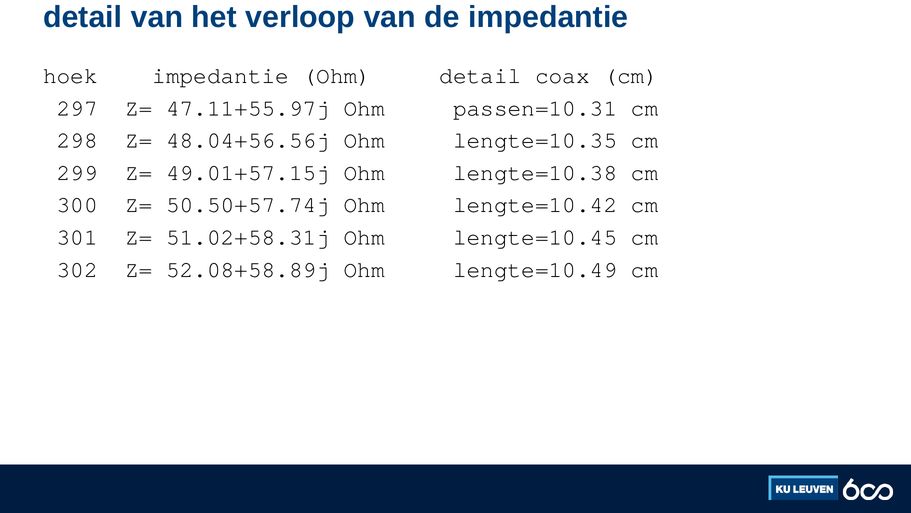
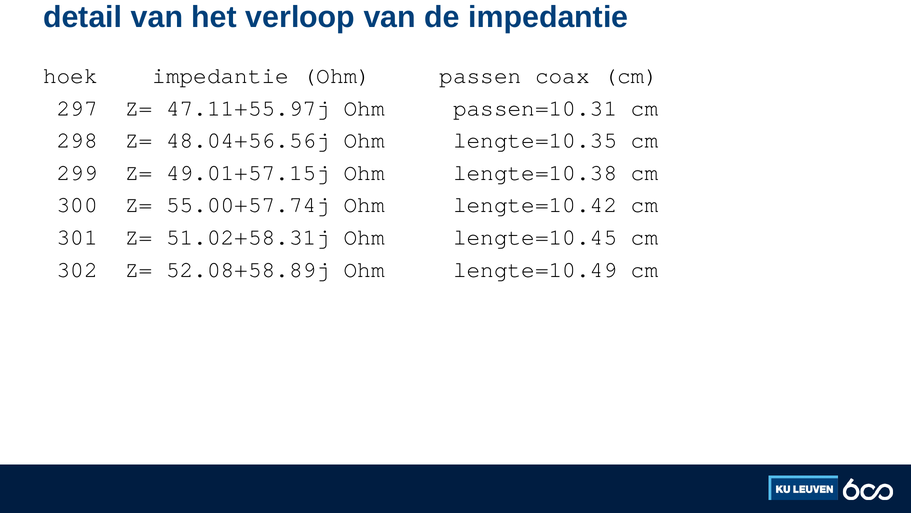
Ohm detail: detail -> passen
50.50+57.74j: 50.50+57.74j -> 55.00+57.74j
